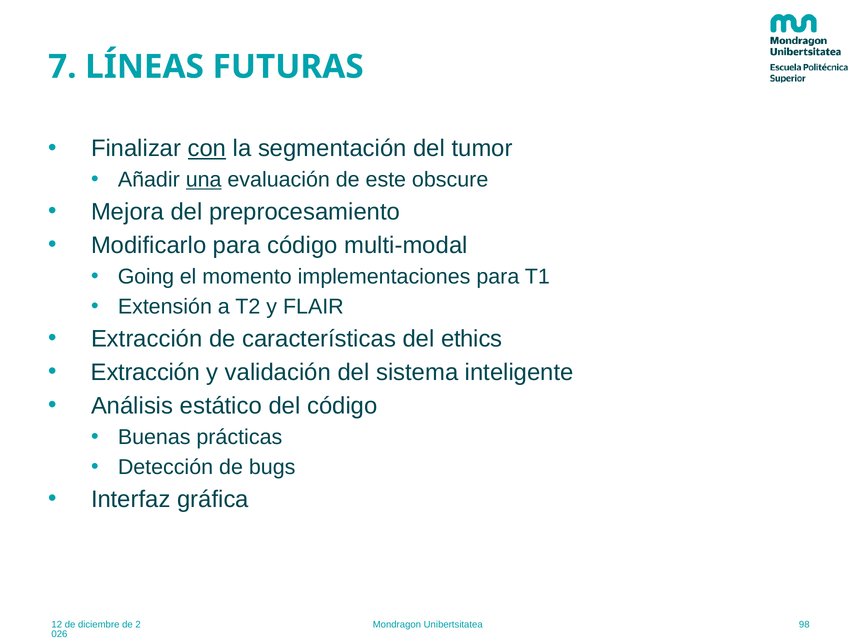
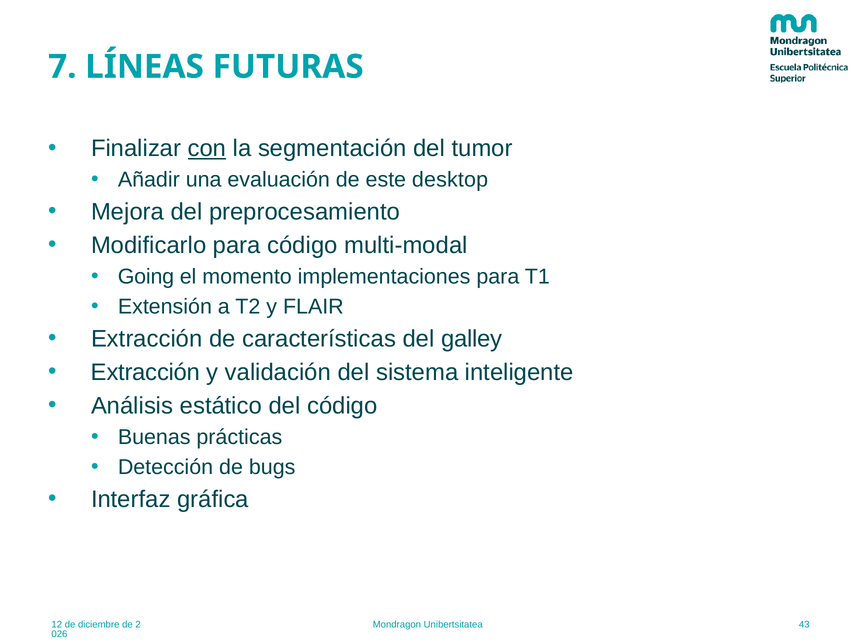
una underline: present -> none
obscure: obscure -> desktop
ethics: ethics -> galley
98: 98 -> 43
